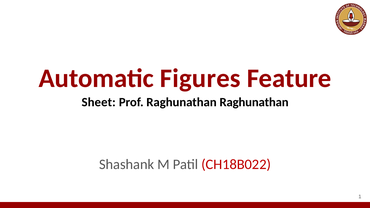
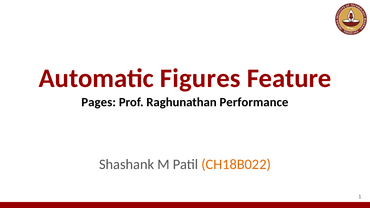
Sheet: Sheet -> Pages
Raghunathan Raghunathan: Raghunathan -> Performance
CH18B022 colour: red -> orange
